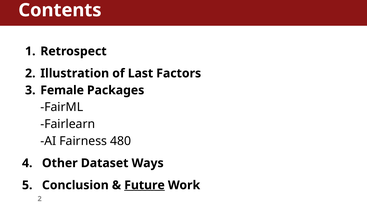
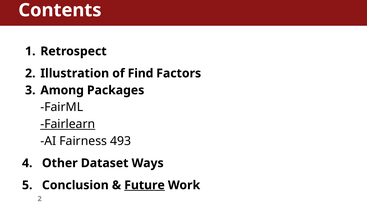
Last: Last -> Find
Female: Female -> Among
Fairlearn underline: none -> present
480: 480 -> 493
